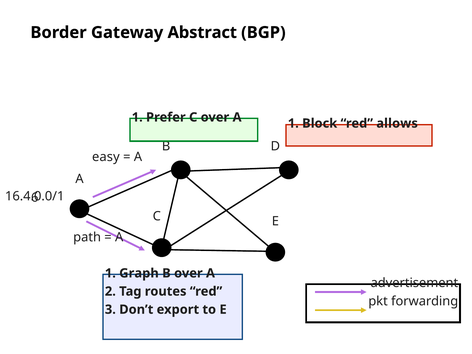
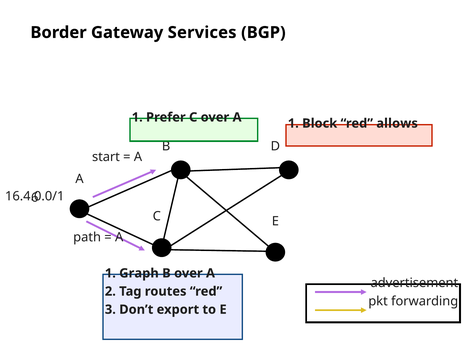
Abstract: Abstract -> Services
easy: easy -> start
